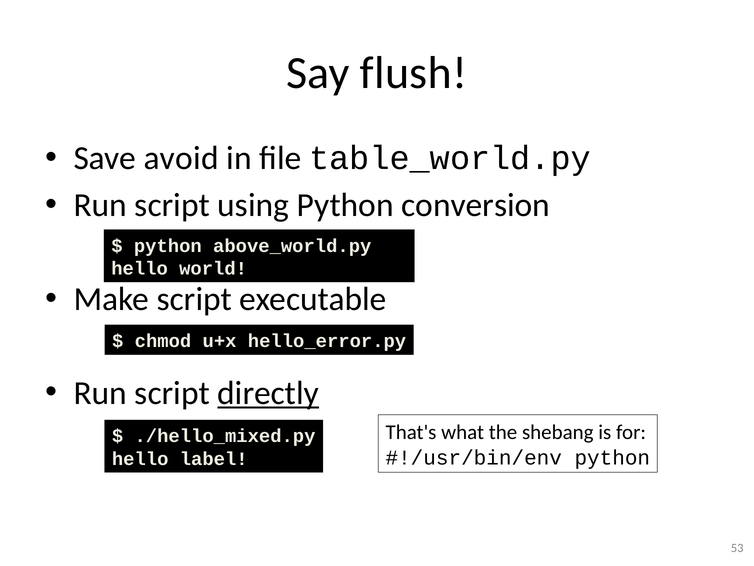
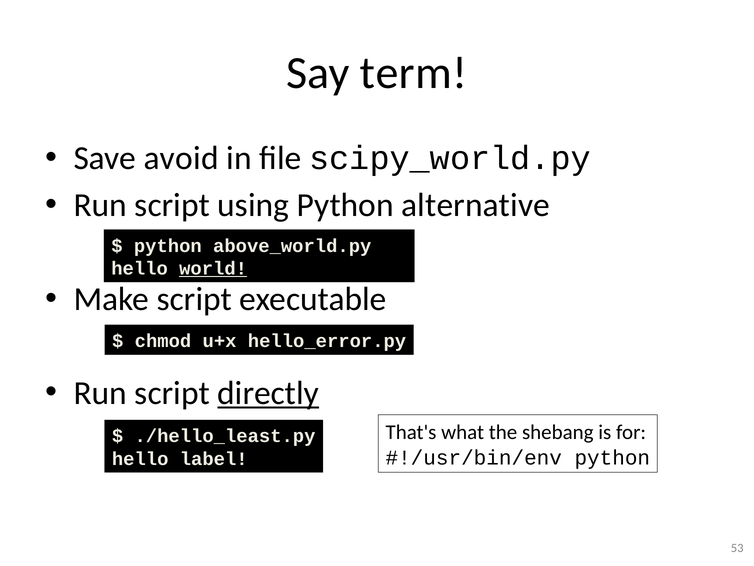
flush: flush -> term
table_world.py: table_world.py -> scipy_world.py
conversion: conversion -> alternative
world underline: none -> present
./hello_mixed.py: ./hello_mixed.py -> ./hello_least.py
